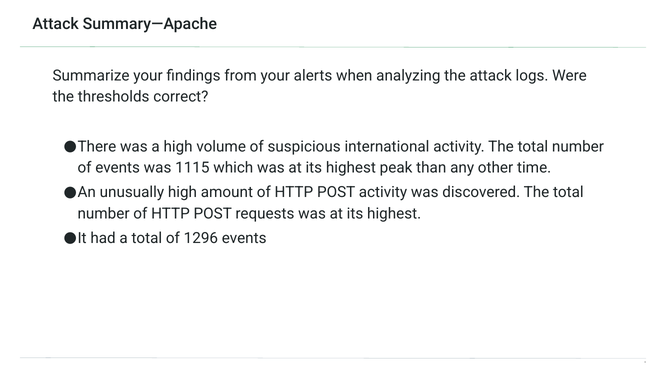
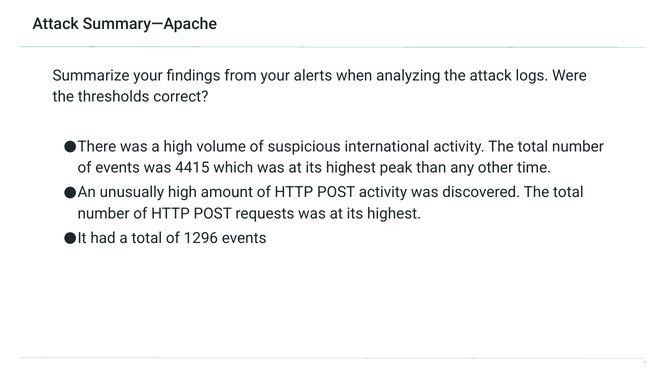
1115: 1115 -> 4415
